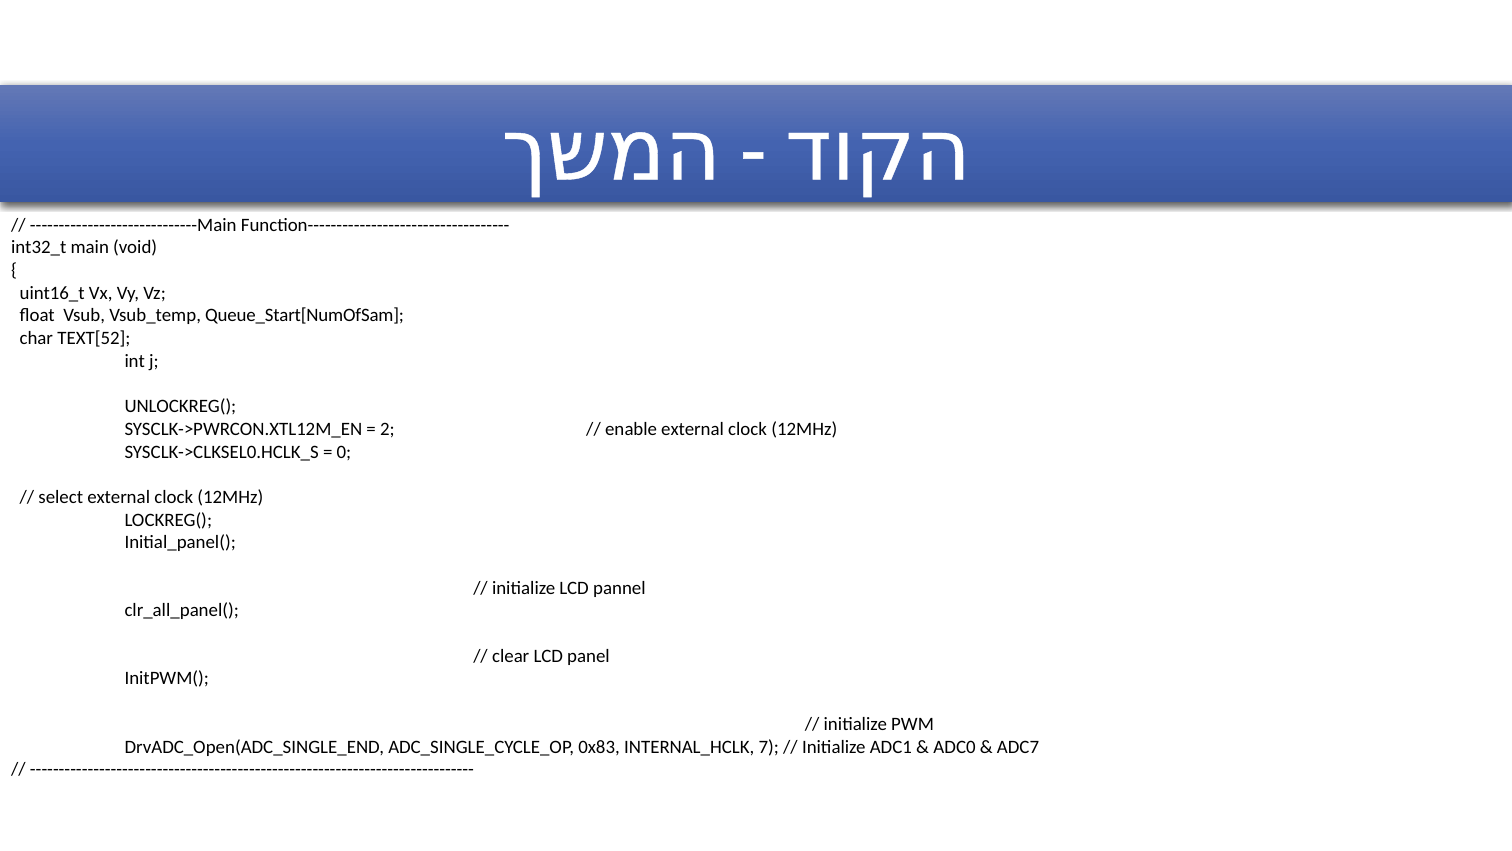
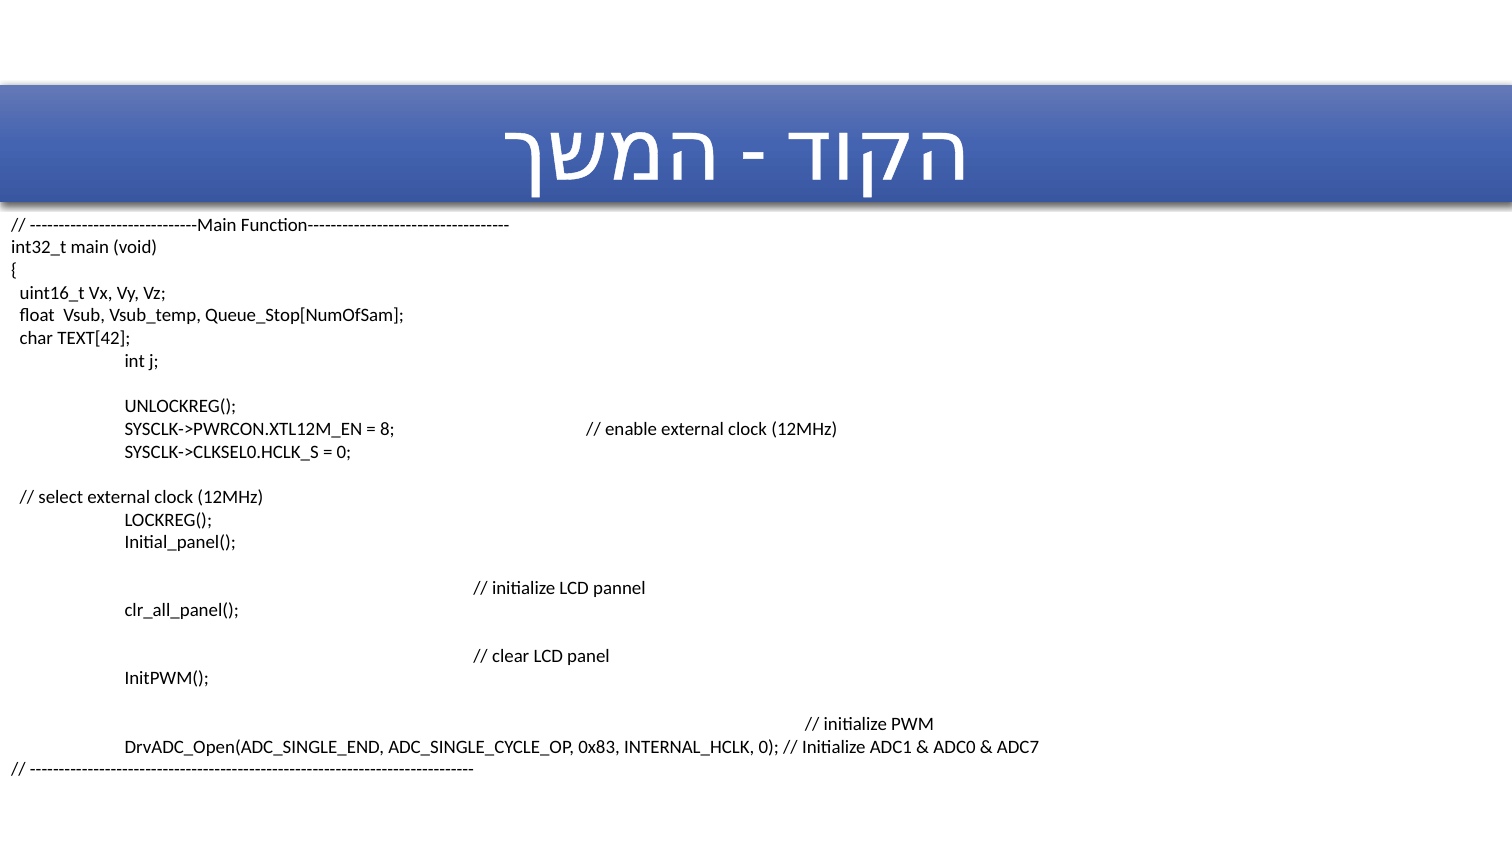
Queue_Start[NumOfSam: Queue_Start[NumOfSam -> Queue_Stop[NumOfSam
TEXT[52: TEXT[52 -> TEXT[42
2: 2 -> 8
INTERNAL_HCLK 7: 7 -> 0
